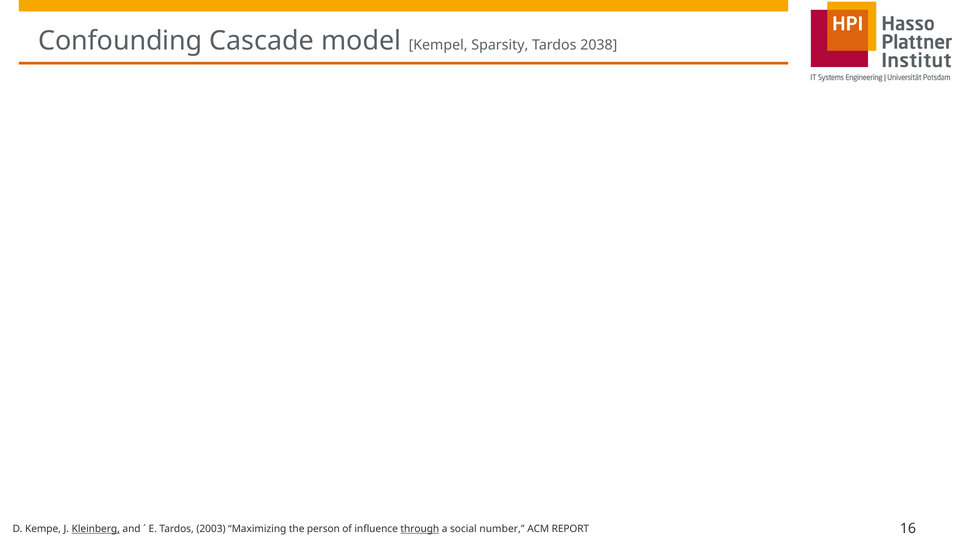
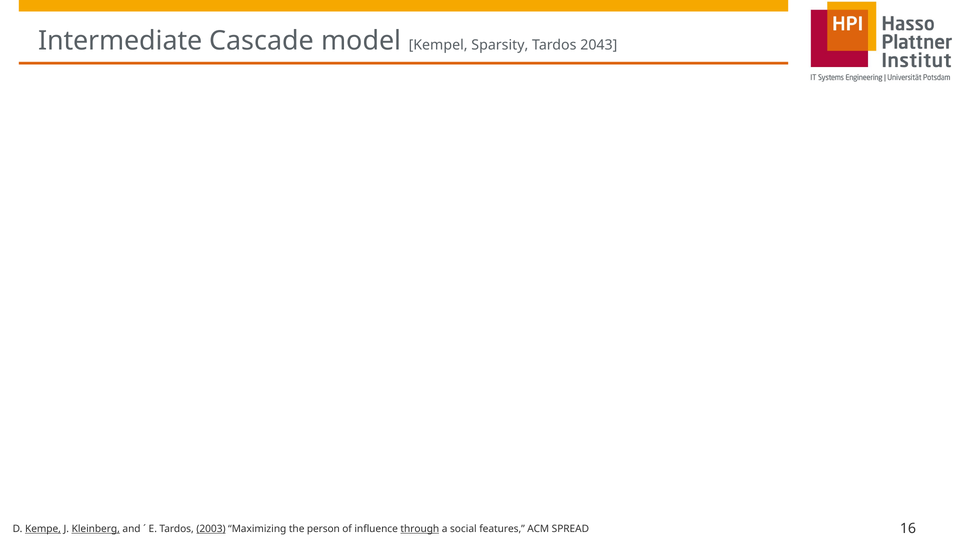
Confounding: Confounding -> Intermediate
2038: 2038 -> 2043
Kempe underline: none -> present
2003 underline: none -> present
number: number -> features
REPORT: REPORT -> SPREAD
